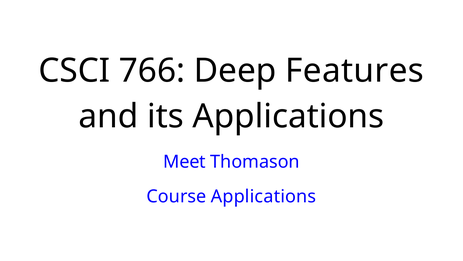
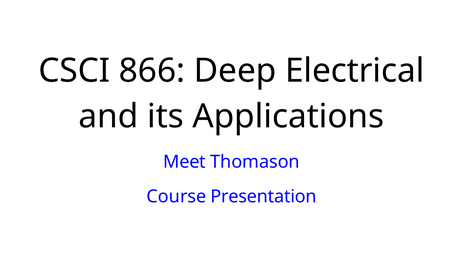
766: 766 -> 866
Features: Features -> Electrical
Course Applications: Applications -> Presentation
